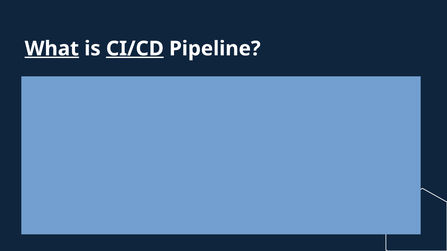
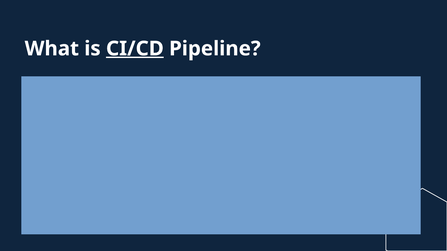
What underline: present -> none
